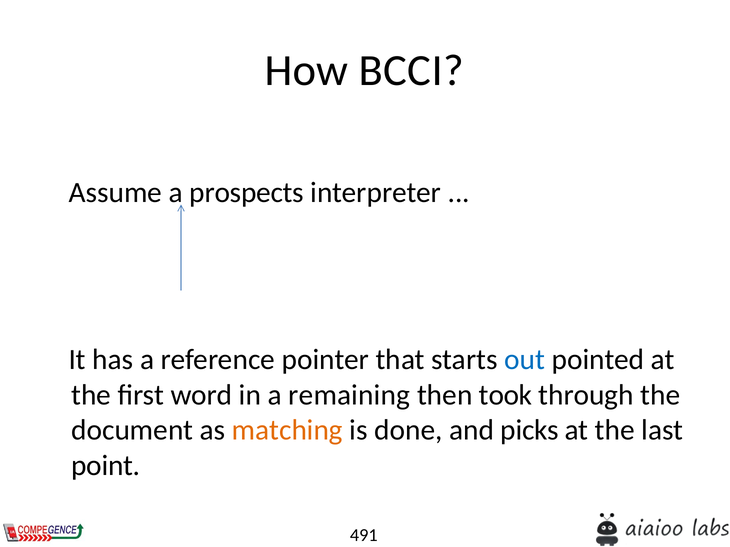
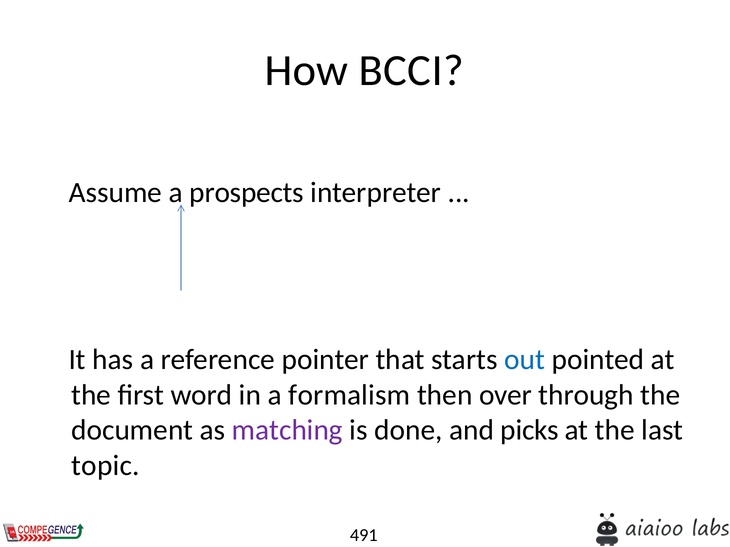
remaining: remaining -> formalism
took: took -> over
matching colour: orange -> purple
point: point -> topic
